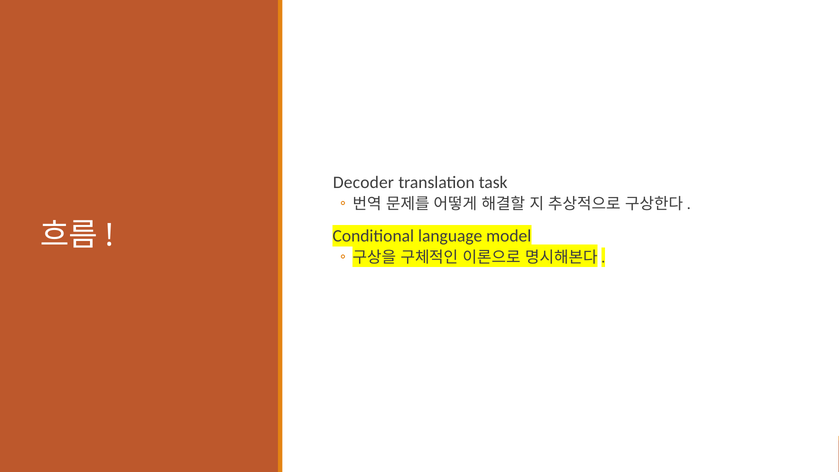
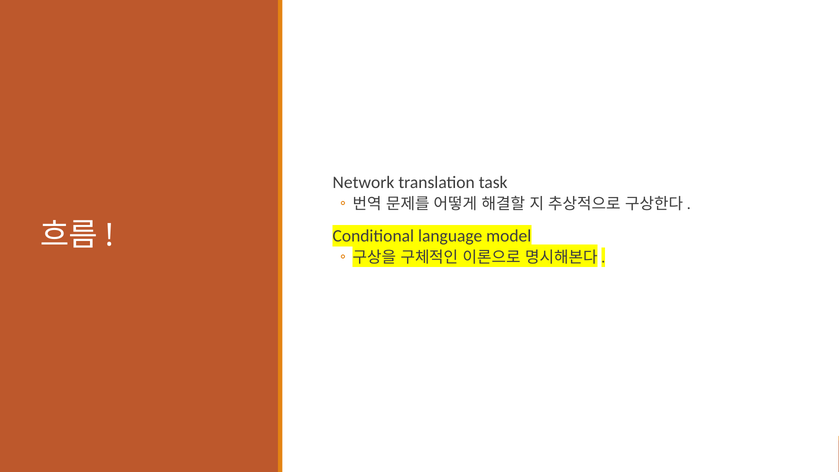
Decoder: Decoder -> Network
